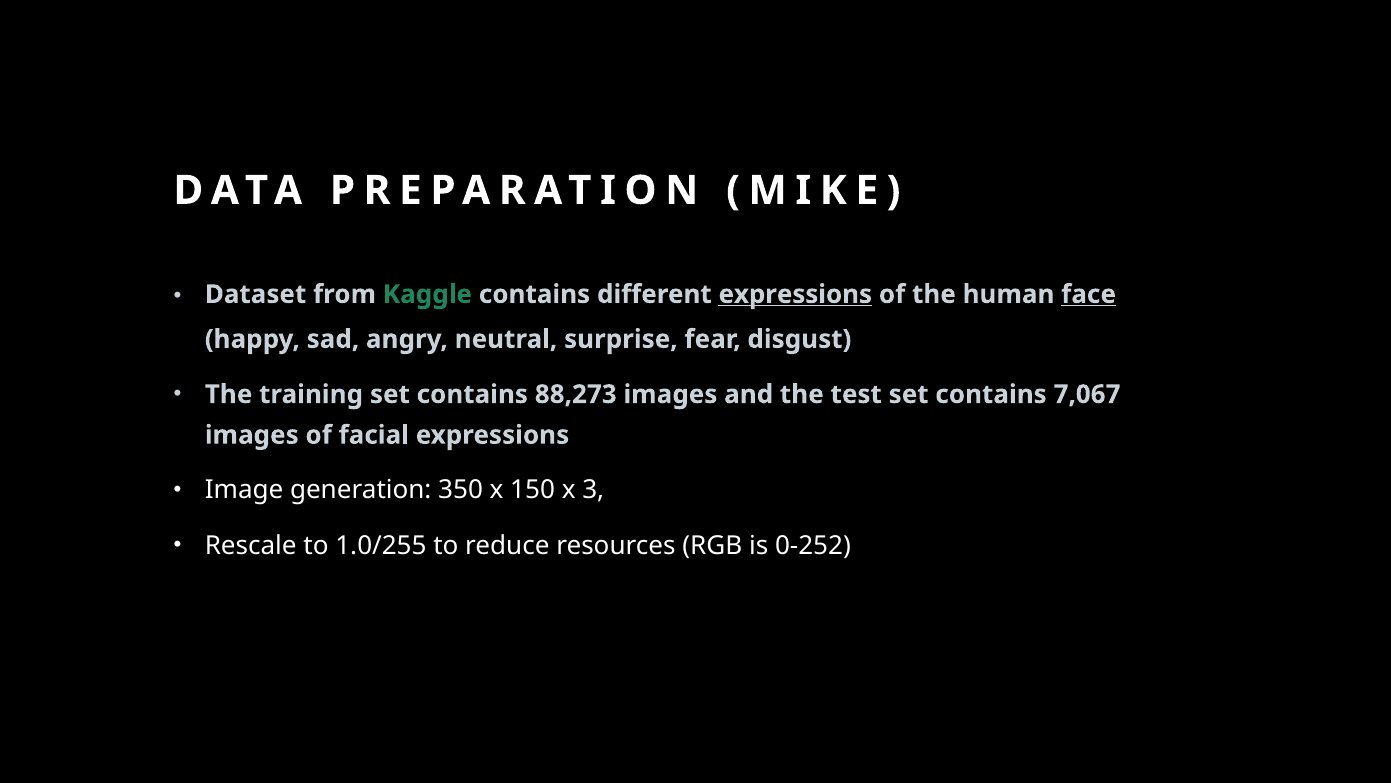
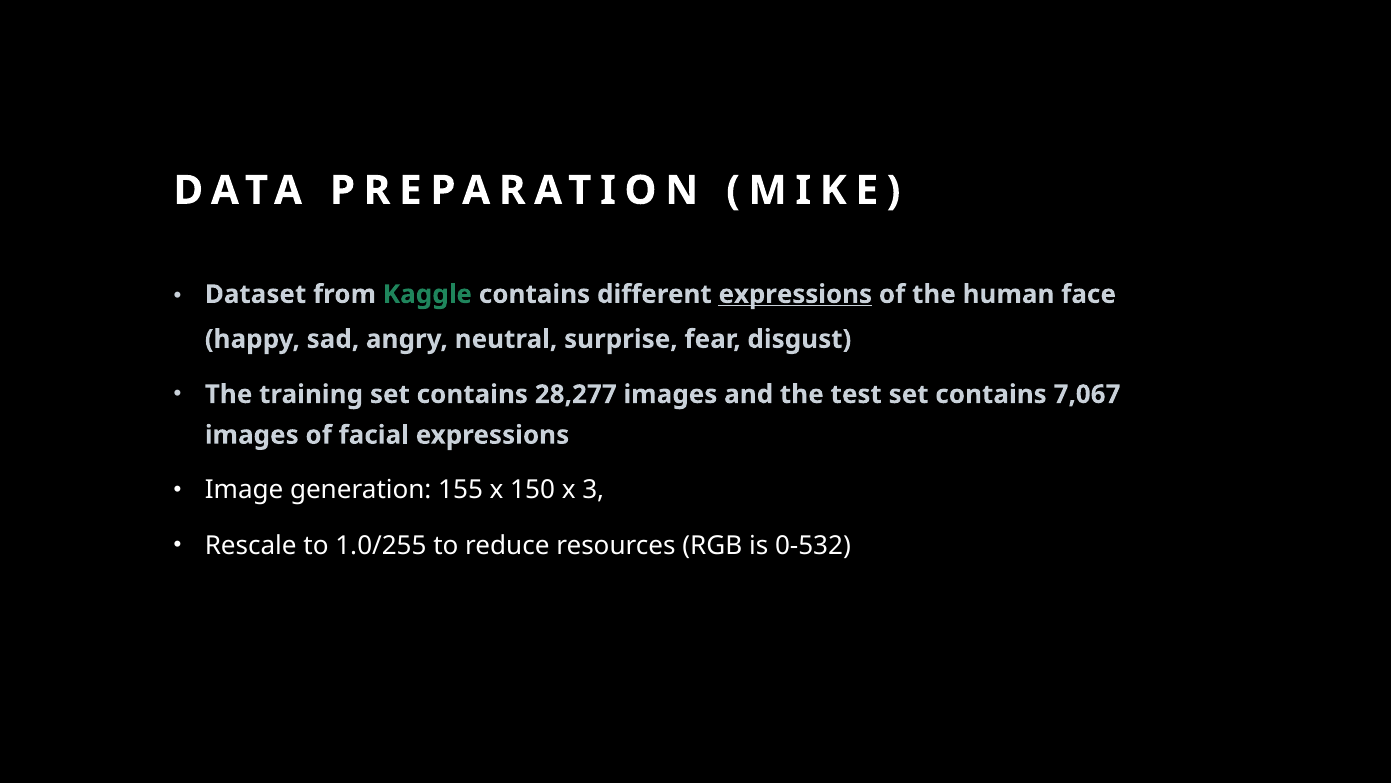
face underline: present -> none
88,273: 88,273 -> 28,277
350: 350 -> 155
0-252: 0-252 -> 0-532
